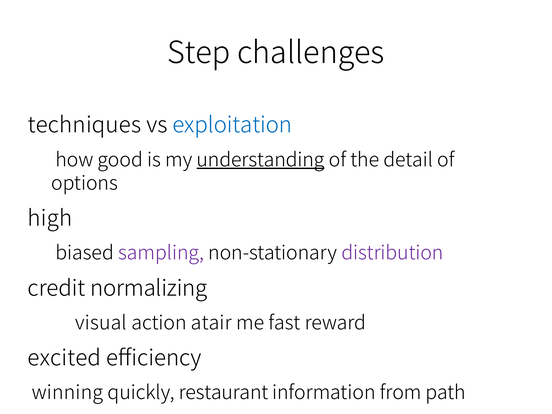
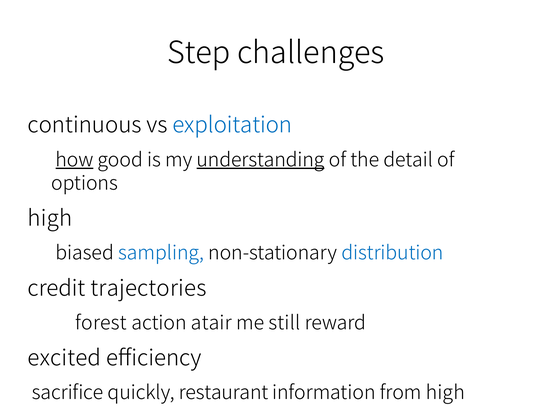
techniques: techniques -> continuous
how underline: none -> present
sampling colour: purple -> blue
distribution colour: purple -> blue
normalizing: normalizing -> trajectories
visual: visual -> forest
fast: fast -> still
winning: winning -> sacrifice
from path: path -> high
